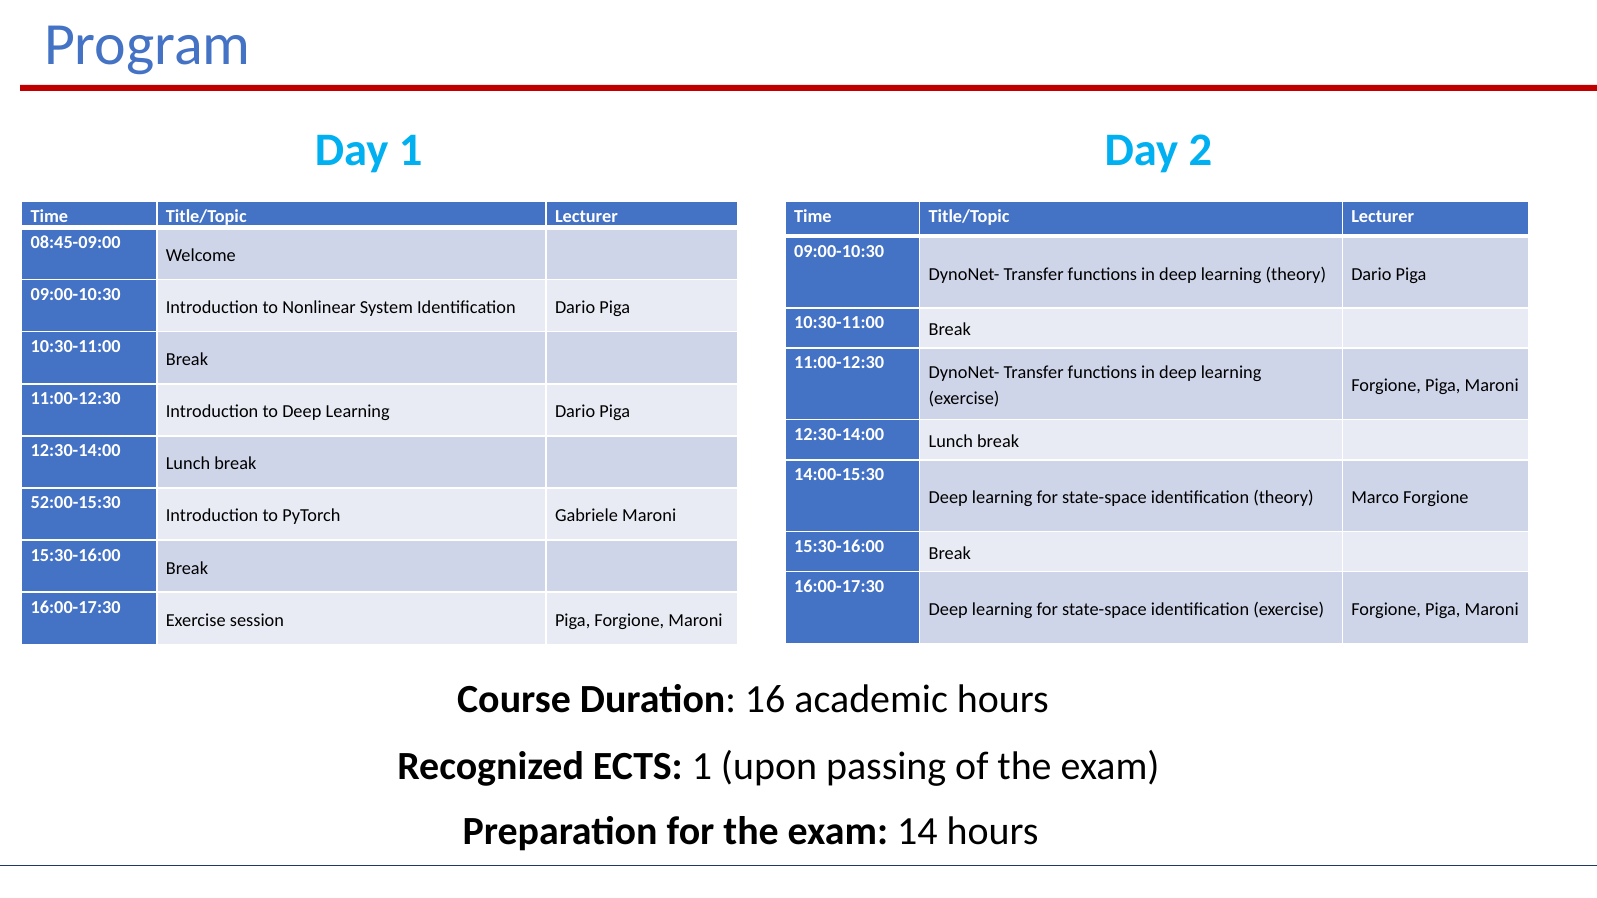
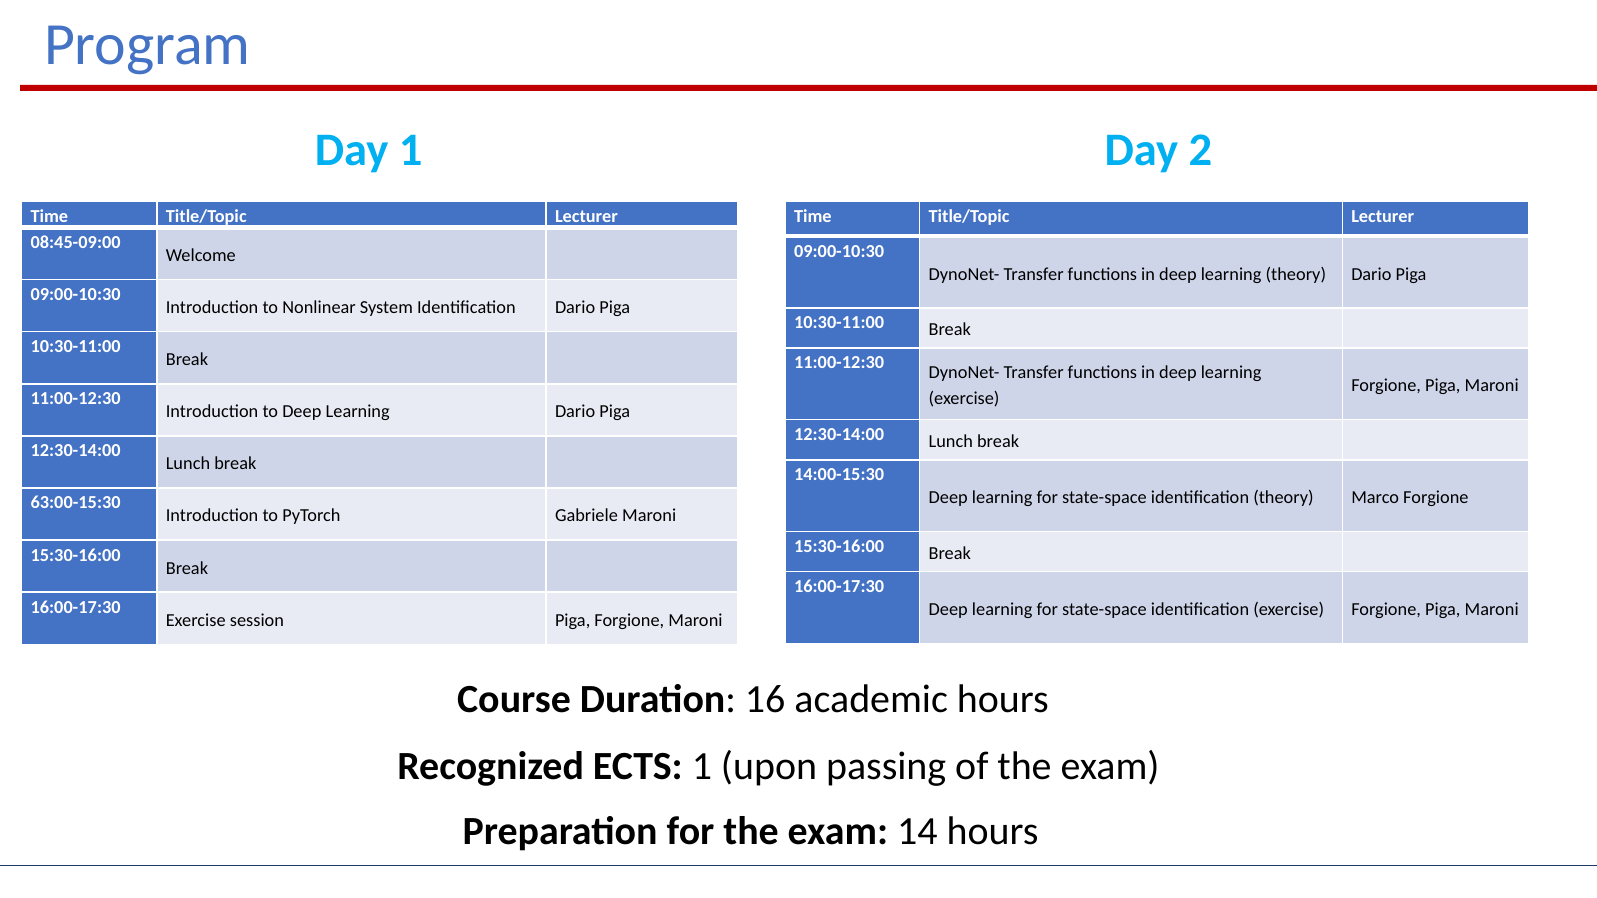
52:00-15:30: 52:00-15:30 -> 63:00-15:30
